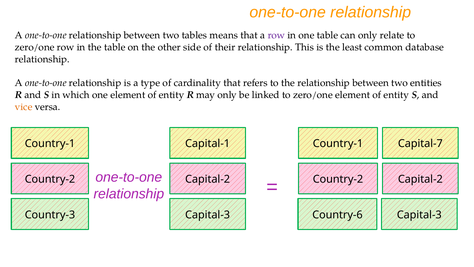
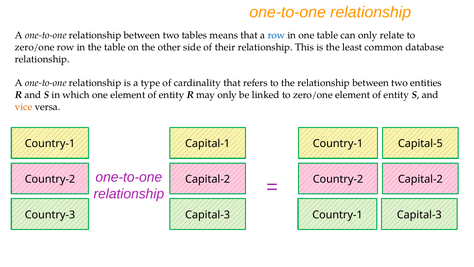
row at (276, 35) colour: purple -> blue
Capital-7: Capital-7 -> Capital-5
Capital-3 Country-6: Country-6 -> Country-1
